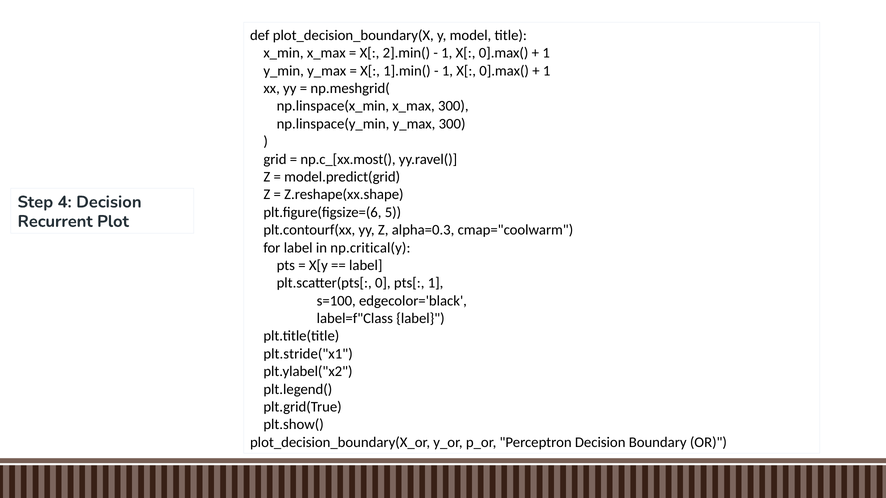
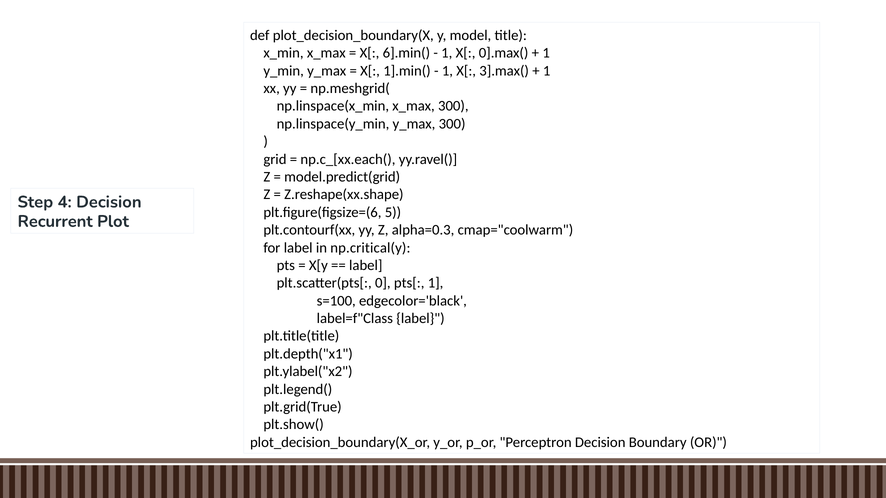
2].min(: 2].min( -> 6].min(
0].max( at (504, 71): 0].max( -> 3].max(
np.c_[xx.most(: np.c_[xx.most( -> np.c_[xx.each(
plt.stride("x1: plt.stride("x1 -> plt.depth("x1
